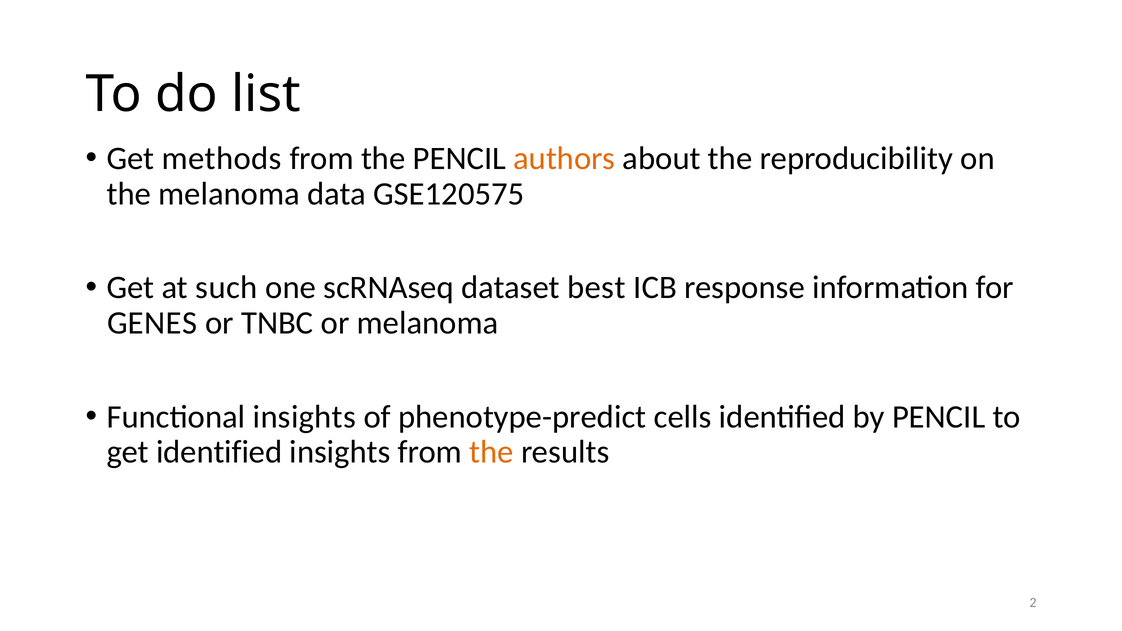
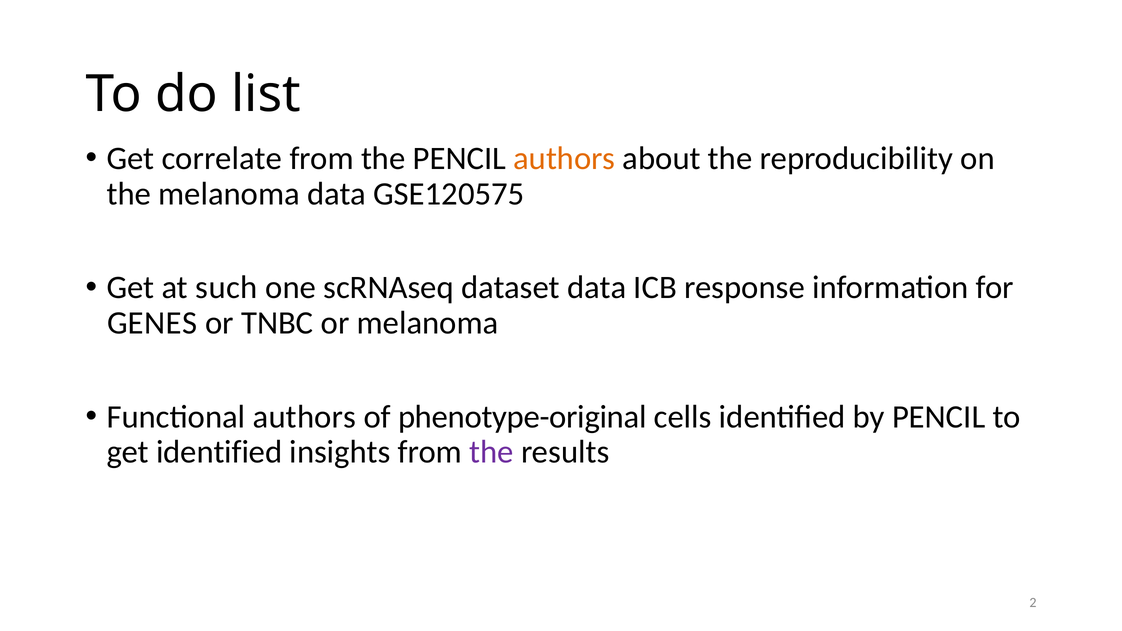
methods: methods -> correlate
dataset best: best -> data
Functional insights: insights -> authors
phenotype-predict: phenotype-predict -> phenotype-original
the at (492, 452) colour: orange -> purple
